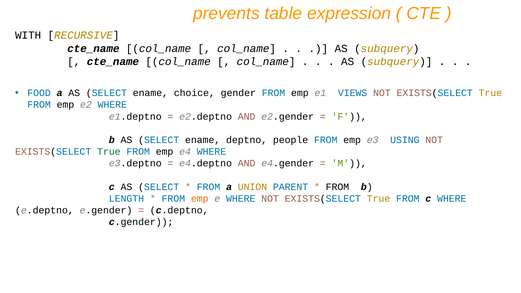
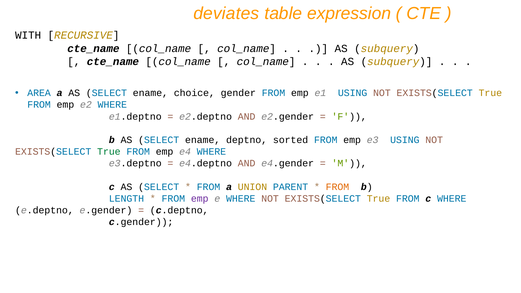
prevents: prevents -> deviates
FOOD: FOOD -> AREA
e1 VIEWS: VIEWS -> USING
people: people -> sorted
FROM at (337, 187) colour: black -> orange
emp at (200, 199) colour: orange -> purple
